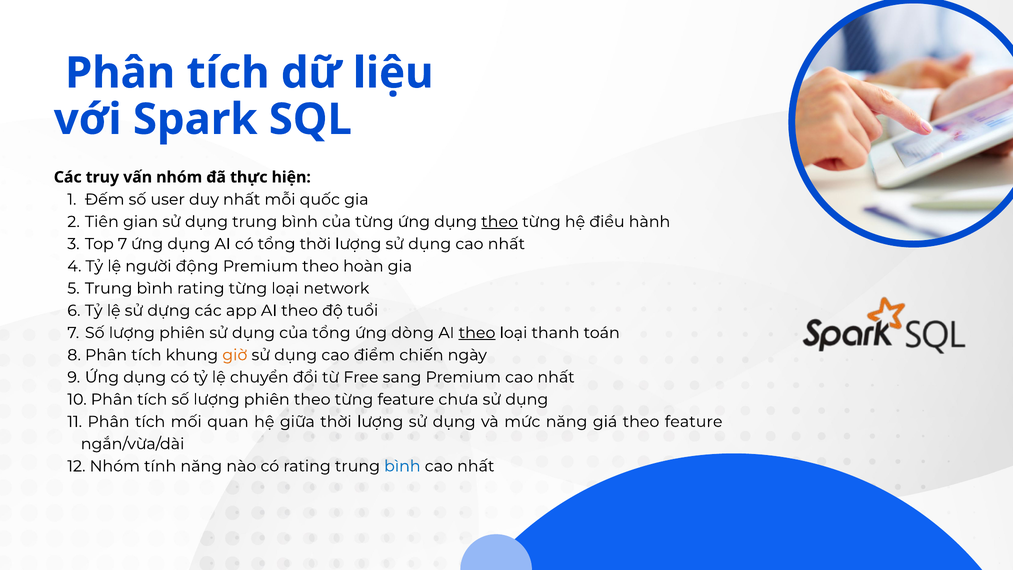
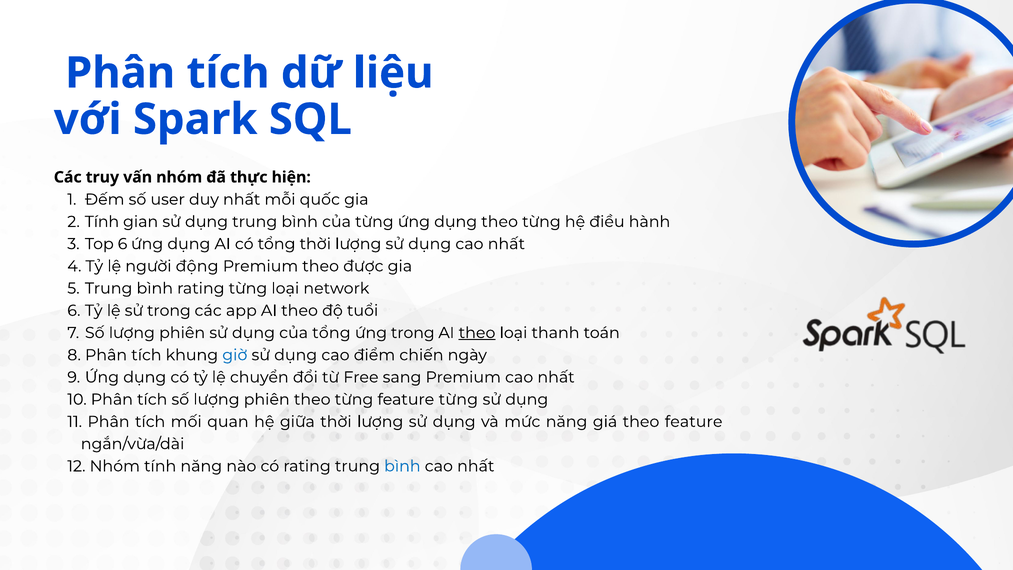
Tiên at (102, 222): Tiên -> Tính
theo at (500, 222) underline: present -> none
Top 7: 7 -> 6
hoàn: hoàn -> được
sử dựng: dựng -> trong
ứng dòng: dòng -> trong
giờ colour: orange -> blue
feature chưa: chưa -> từng
